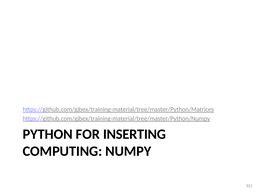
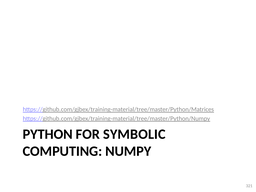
INSERTING: INSERTING -> SYMBOLIC
